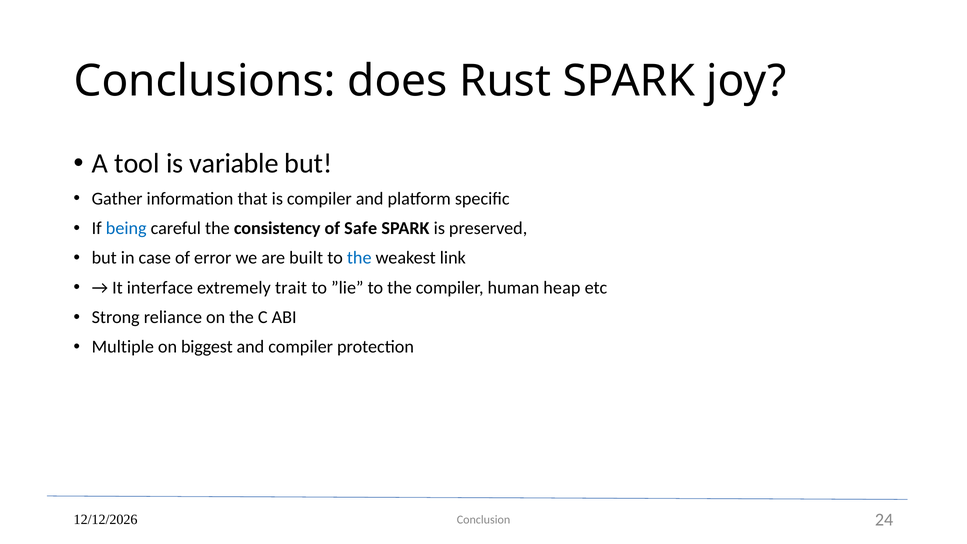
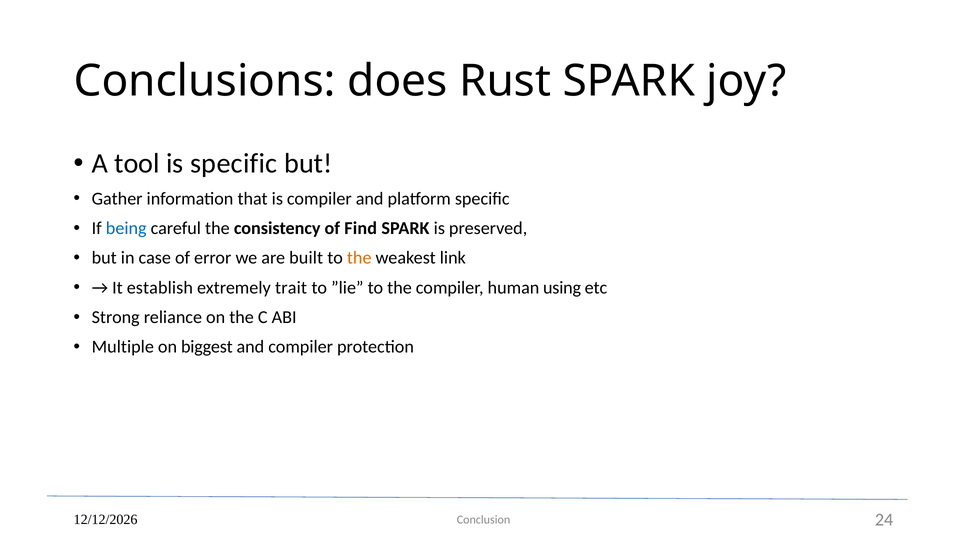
is variable: variable -> specific
Safe: Safe -> Find
the at (359, 258) colour: blue -> orange
interface: interface -> establish
heap: heap -> using
